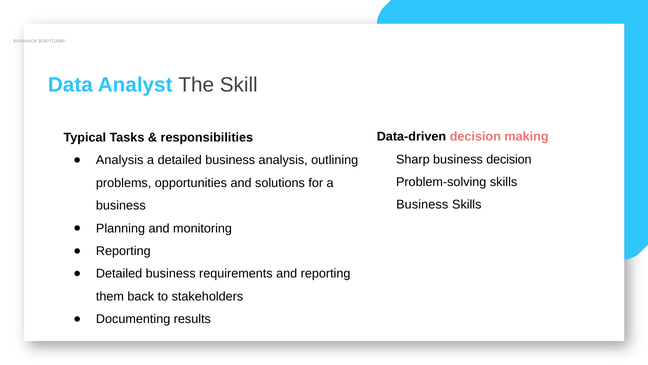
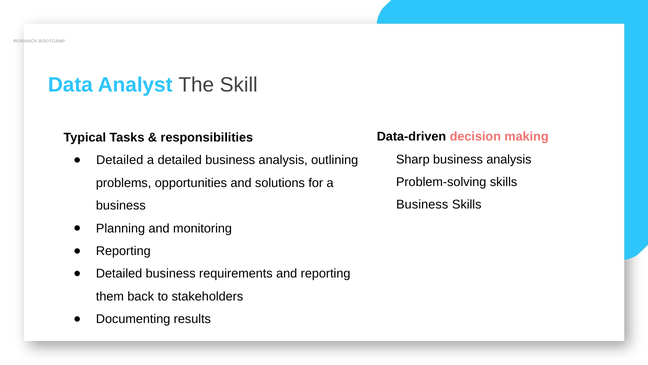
Analysis at (120, 160): Analysis -> Detailed
Sharp business decision: decision -> analysis
